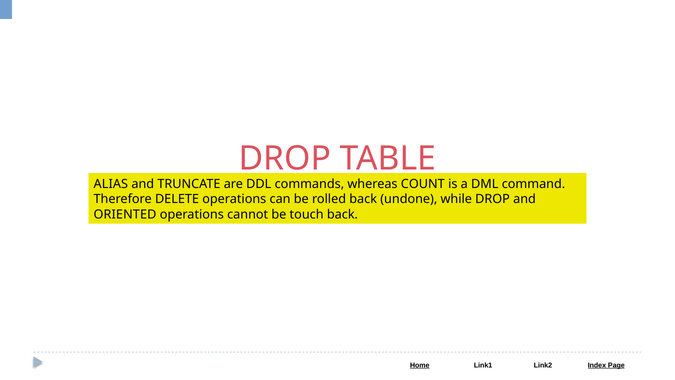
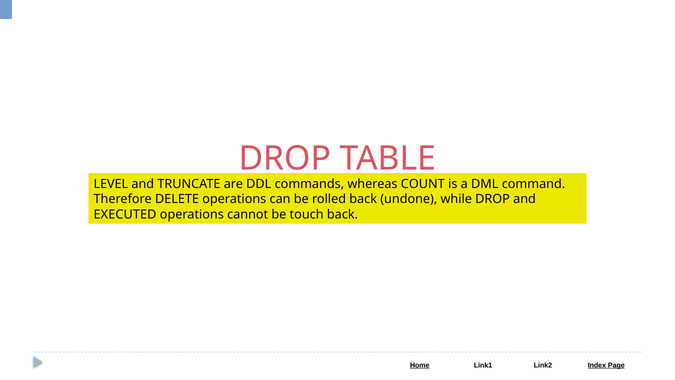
ALIAS: ALIAS -> LEVEL
ORIENTED: ORIENTED -> EXECUTED
